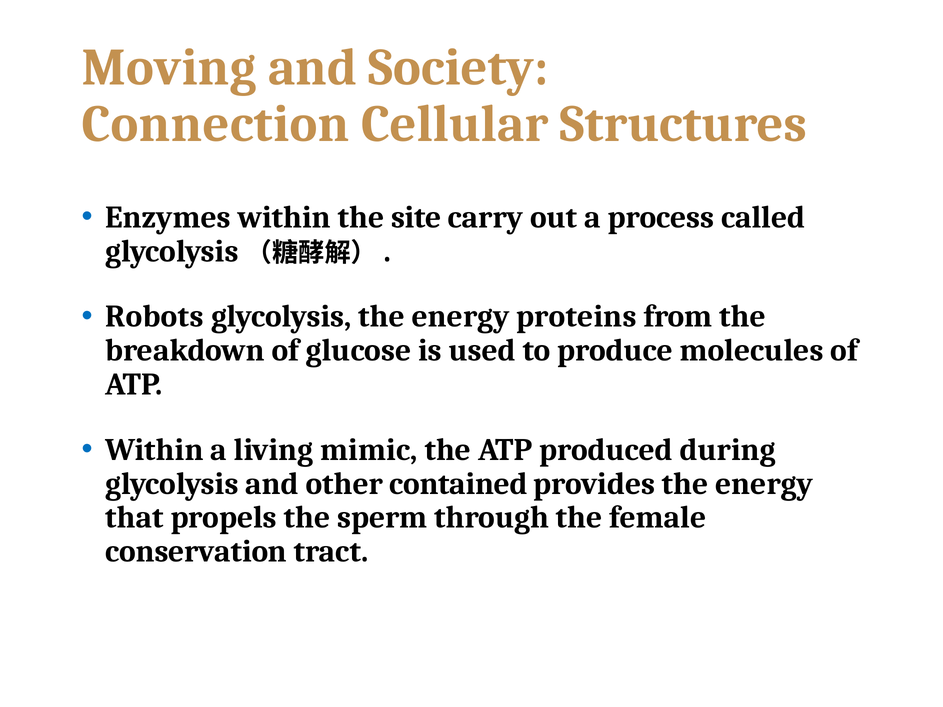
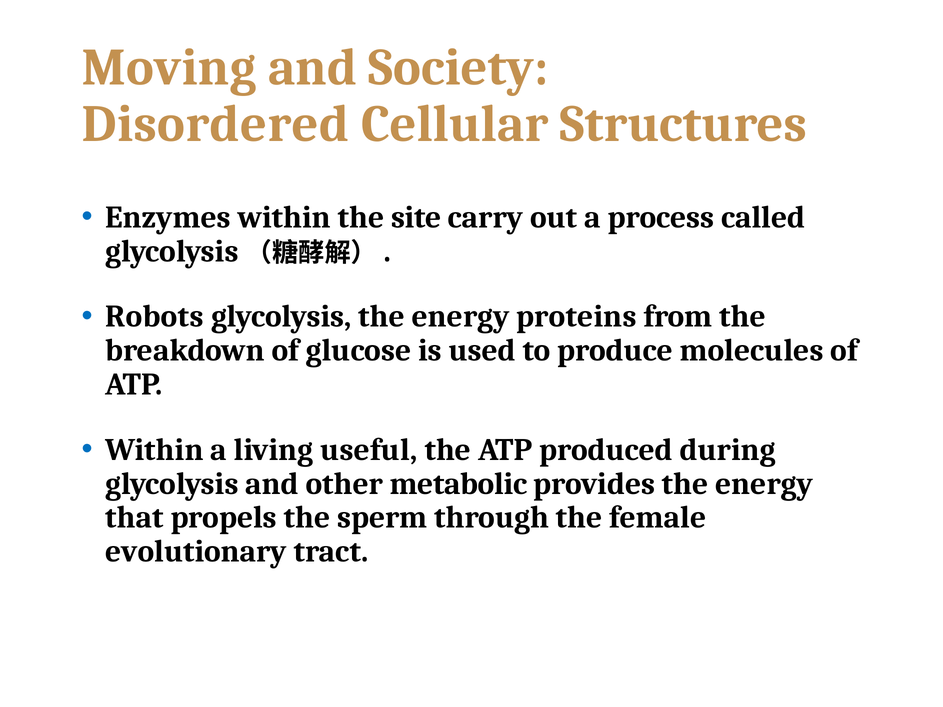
Connection: Connection -> Disordered
mimic: mimic -> useful
contained: contained -> metabolic
conservation: conservation -> evolutionary
